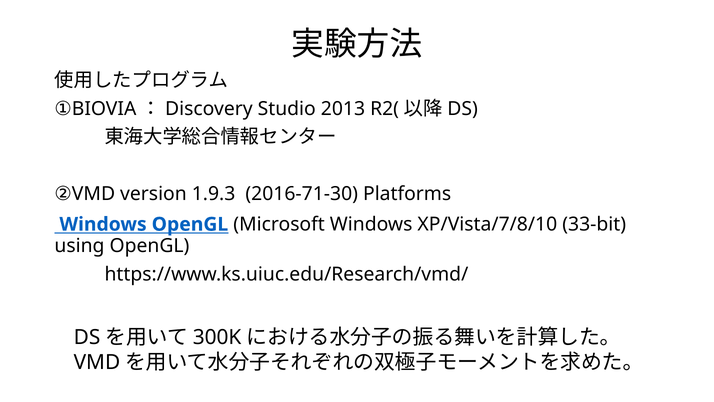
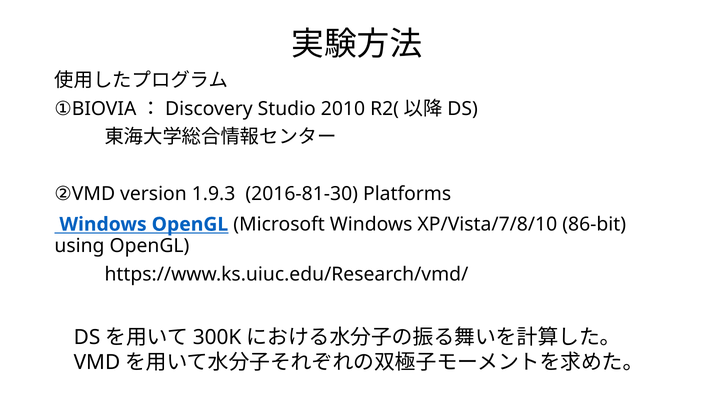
2013: 2013 -> 2010
2016-71-30: 2016-71-30 -> 2016-81-30
33-bit: 33-bit -> 86-bit
